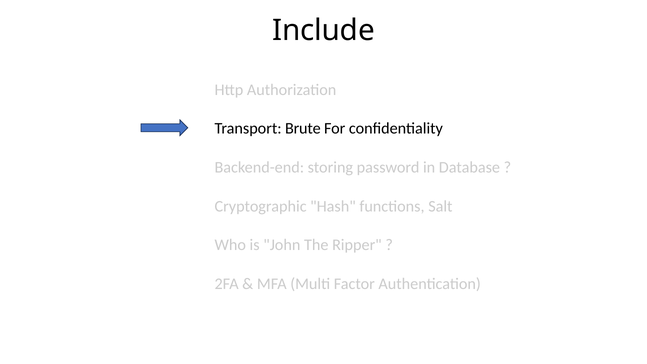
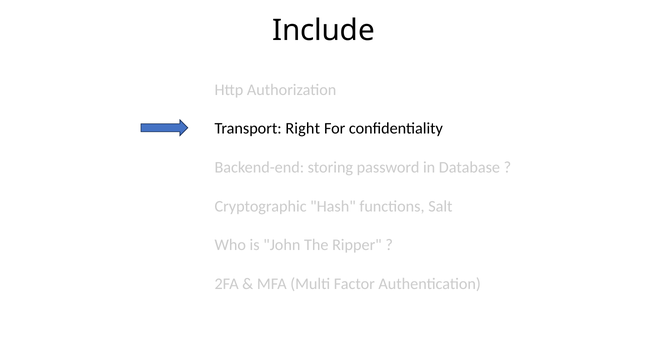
Brute: Brute -> Right
